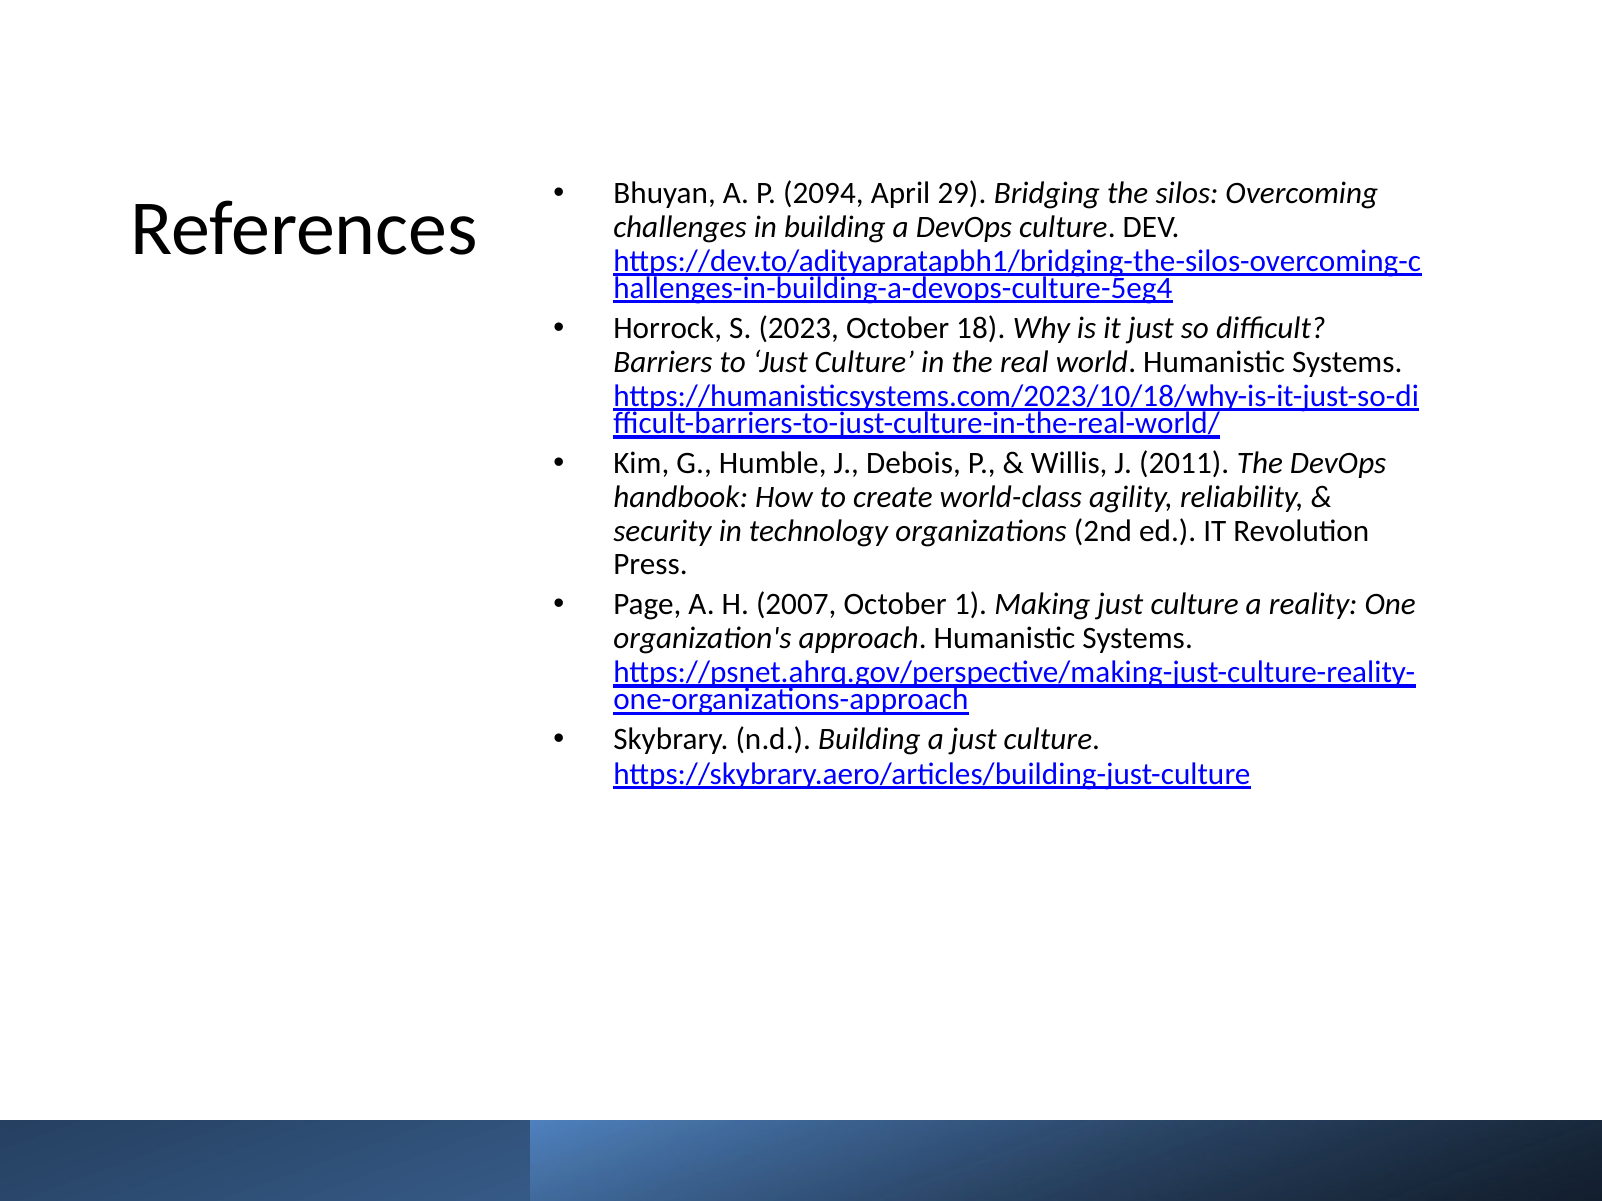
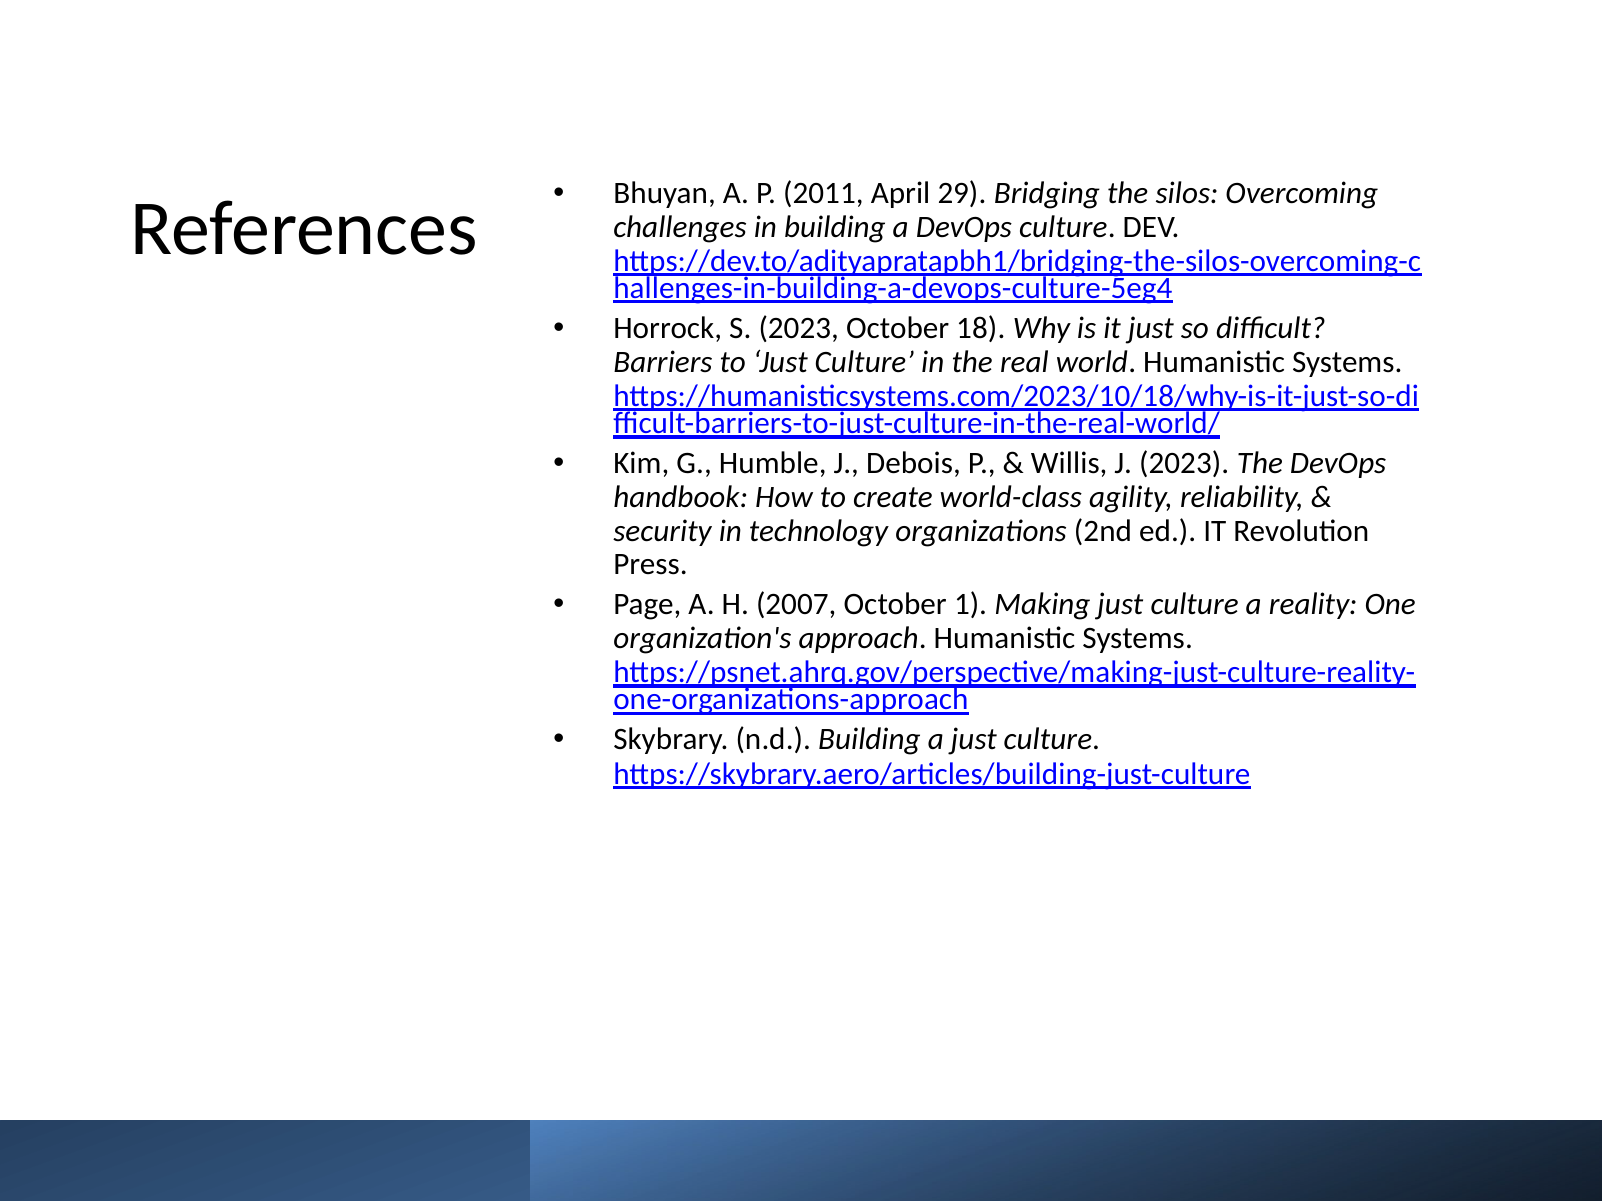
2094: 2094 -> 2011
J 2011: 2011 -> 2023
